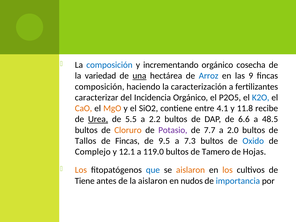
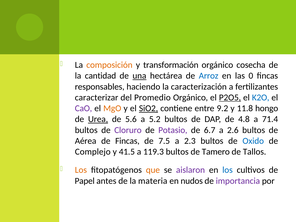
composición at (109, 65) colour: blue -> orange
incrementando: incrementando -> transformación
variedad: variedad -> cantidad
9: 9 -> 0
composición at (100, 87): composición -> responsables
Incidencia: Incidencia -> Promedio
P2O5 underline: none -> present
CaO colour: orange -> purple
SiO2 underline: none -> present
4.1: 4.1 -> 9.2
recibe: recibe -> hongo
5.5: 5.5 -> 5.6
2.2: 2.2 -> 5.2
6.6: 6.6 -> 4.8
48.5: 48.5 -> 71.4
Cloruro colour: orange -> purple
7.7: 7.7 -> 6.7
2.0: 2.0 -> 2.6
Tallos: Tallos -> Aérea
9.5: 9.5 -> 7.5
7.3: 7.3 -> 2.3
12.1: 12.1 -> 41.5
119.0: 119.0 -> 119.3
Hojas: Hojas -> Tallos
que colour: blue -> orange
aislaron at (191, 170) colour: orange -> purple
los at (227, 170) colour: orange -> blue
Tiene: Tiene -> Papel
la aislaron: aislaron -> materia
importancia colour: blue -> purple
